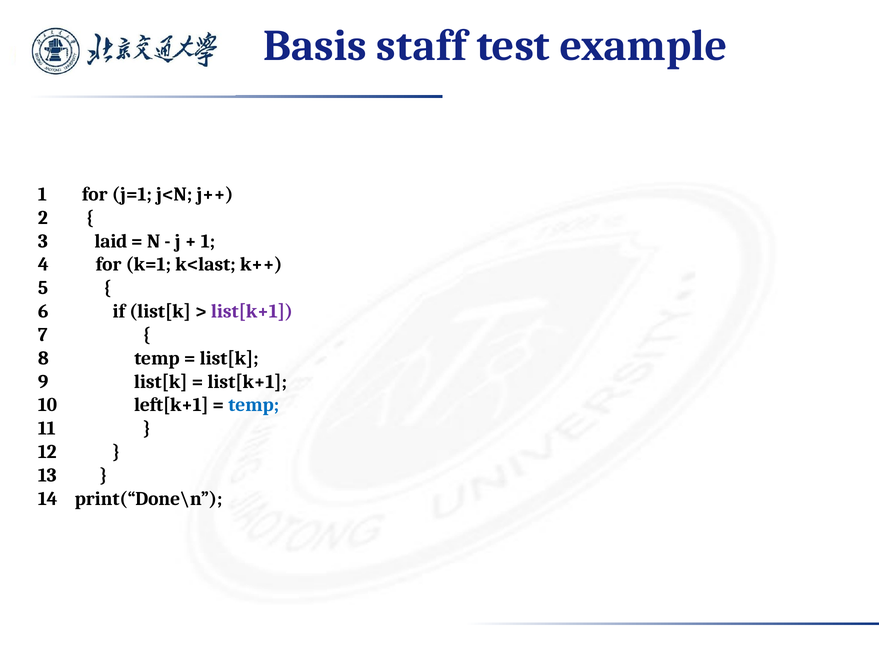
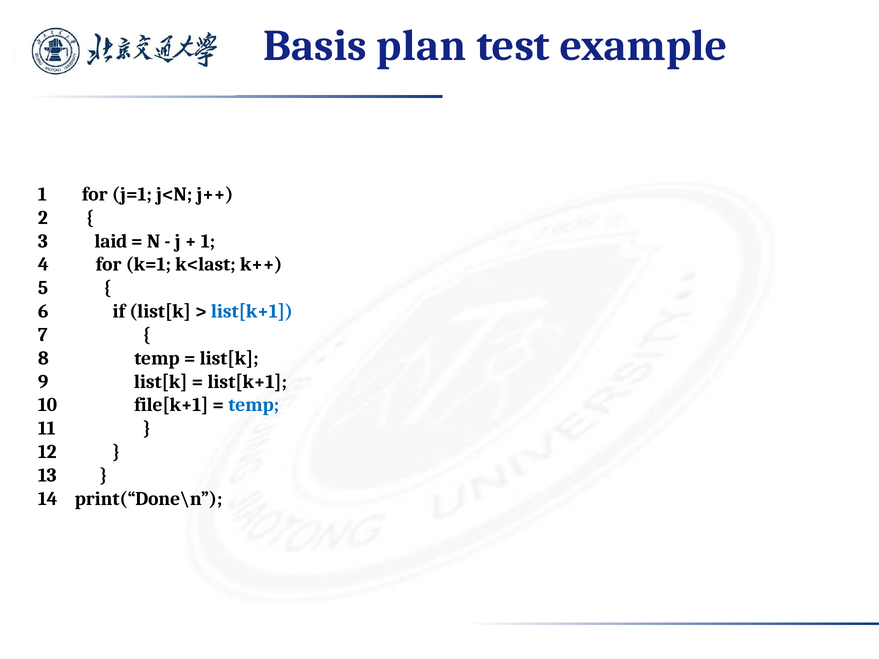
staff: staff -> plan
list[k+1 at (252, 311) colour: purple -> blue
left[k+1: left[k+1 -> file[k+1
